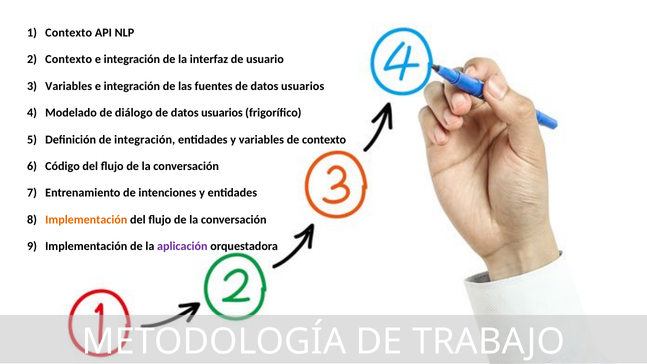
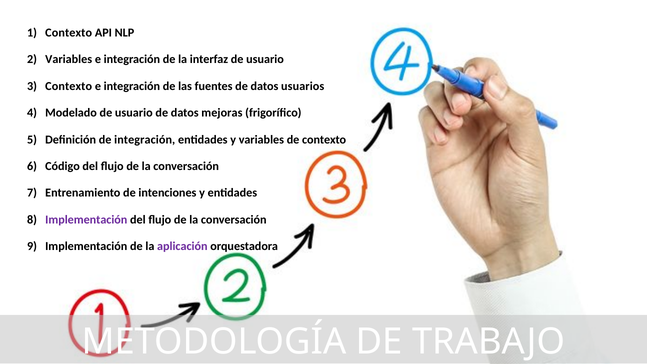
Contexto at (69, 59): Contexto -> Variables
Variables at (69, 86): Variables -> Contexto
Modelado de diálogo: diálogo -> usuario
usuarios at (222, 113): usuarios -> mejoras
Implementación at (86, 220) colour: orange -> purple
